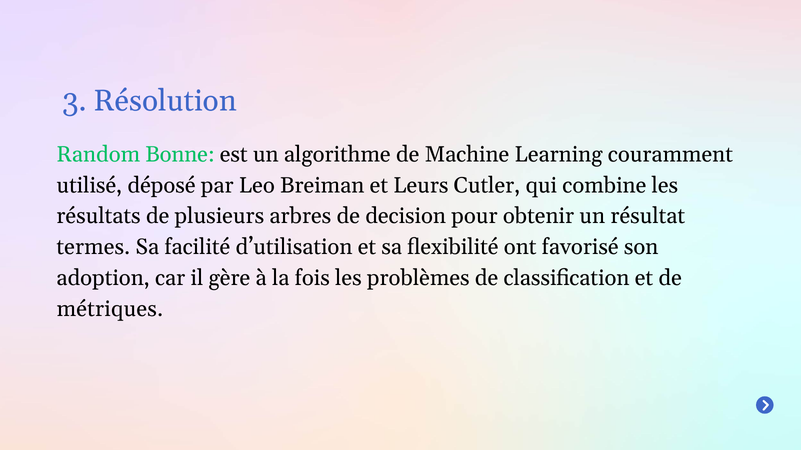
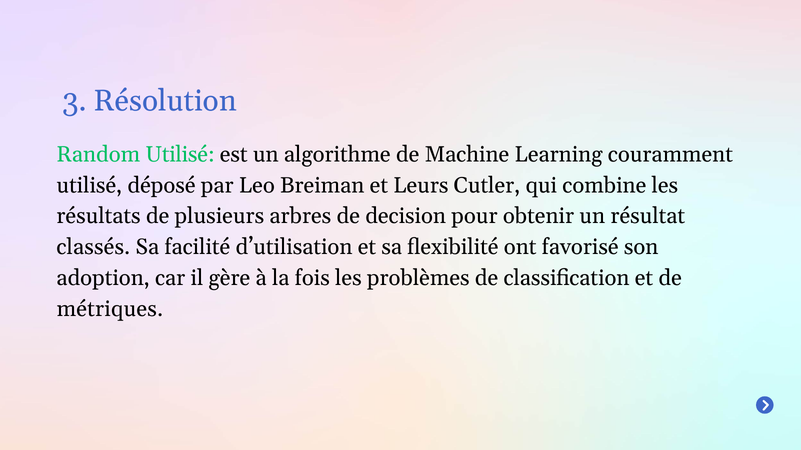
Random Bonne: Bonne -> Utilisé
termes: termes -> classés
